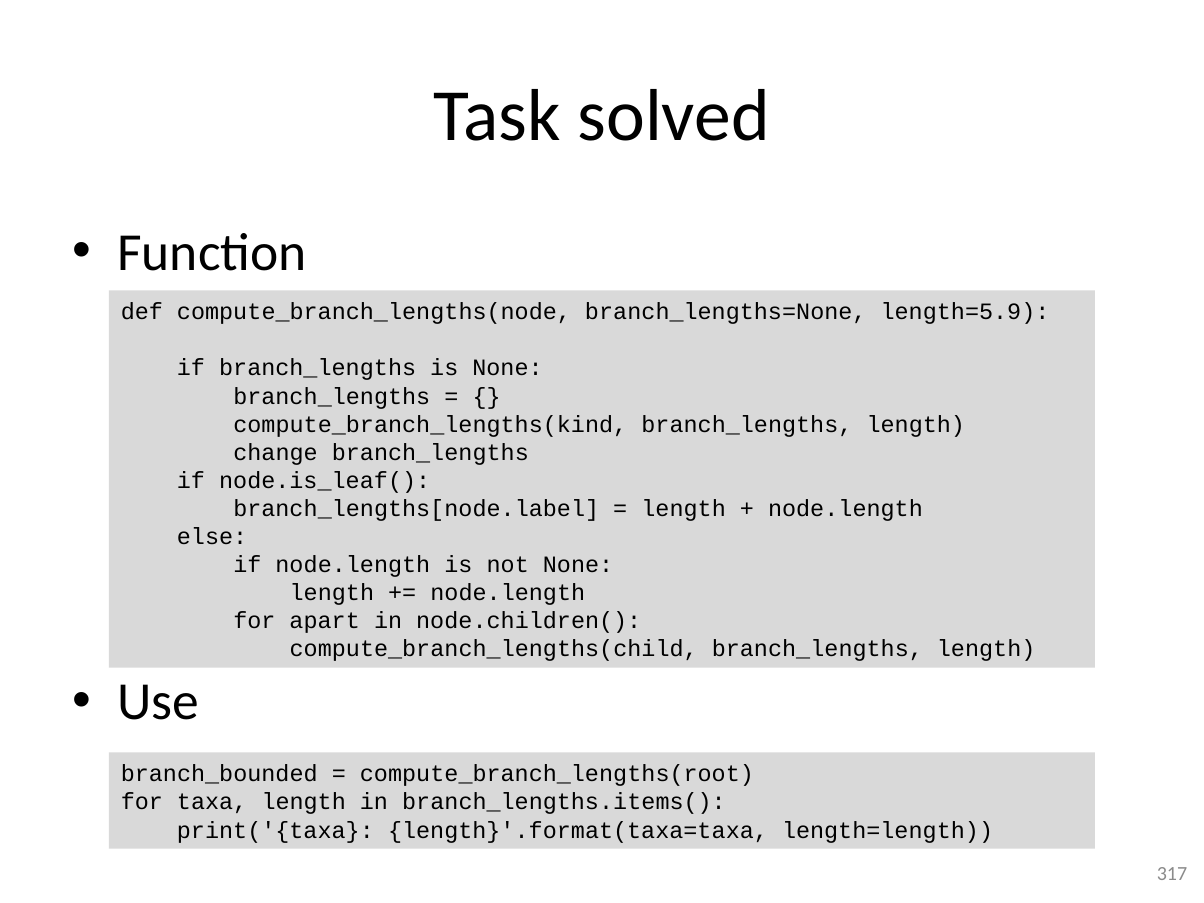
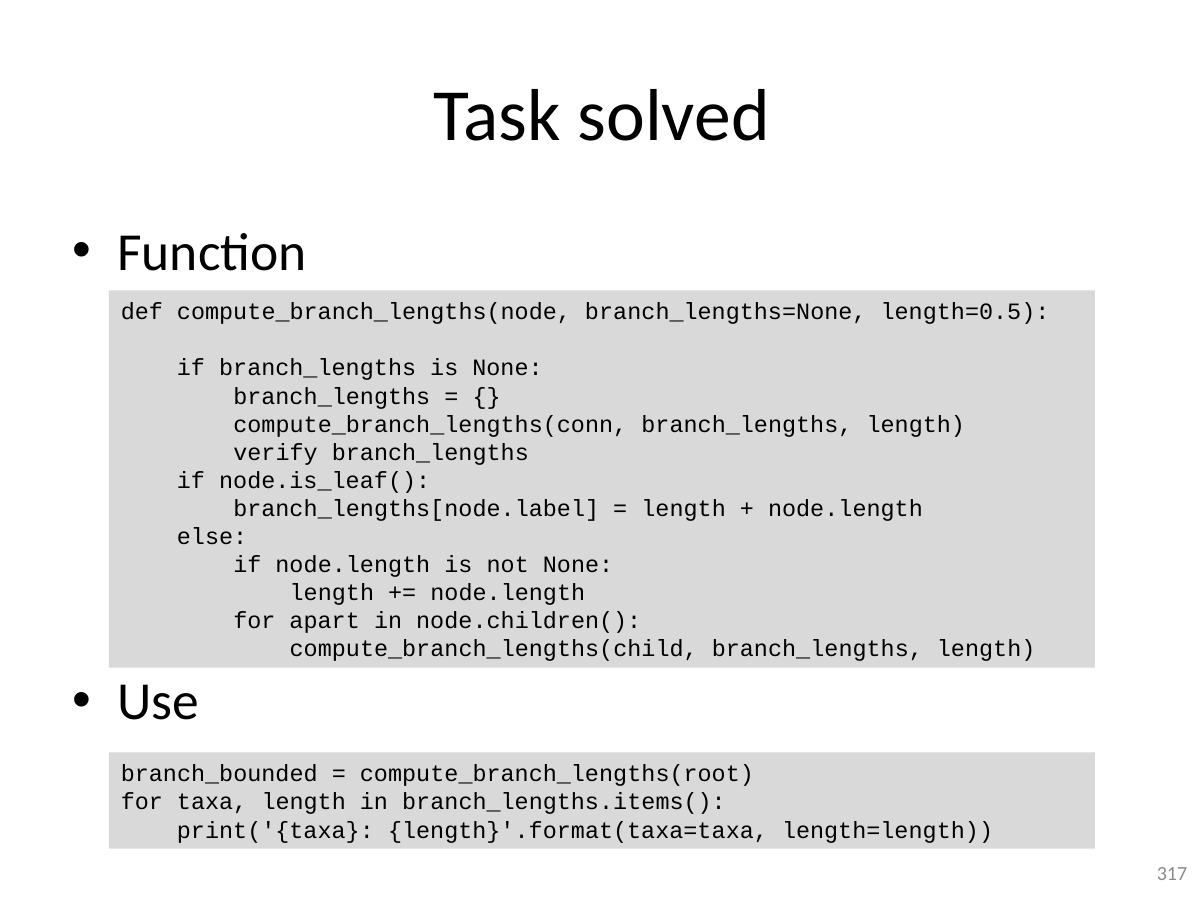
length=5.9: length=5.9 -> length=0.5
compute_branch_lengths(kind: compute_branch_lengths(kind -> compute_branch_lengths(conn
change: change -> verify
